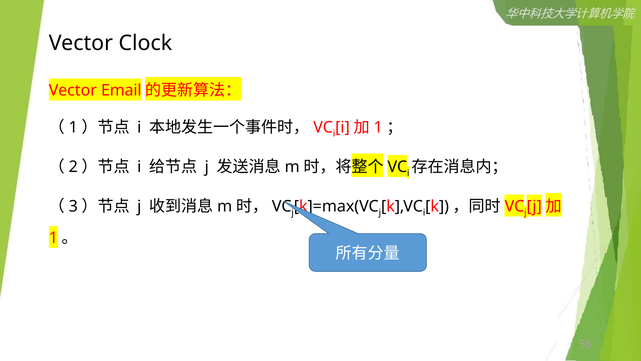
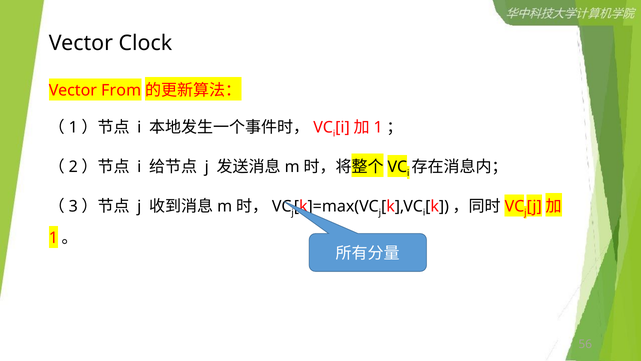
Email: Email -> From
